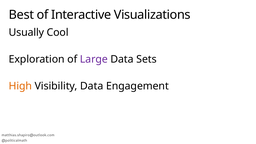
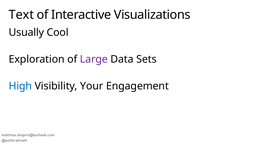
Best: Best -> Text
High colour: orange -> blue
Visibility Data: Data -> Your
